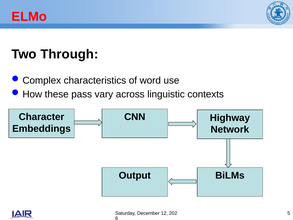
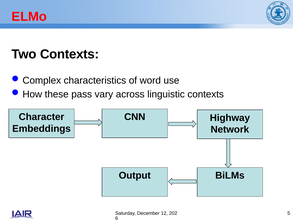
Two Through: Through -> Contexts
